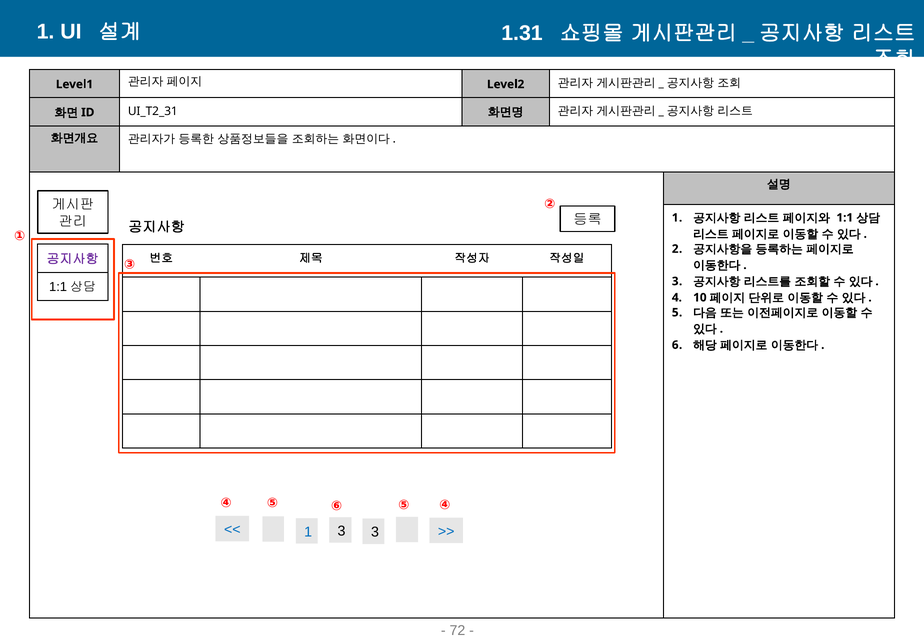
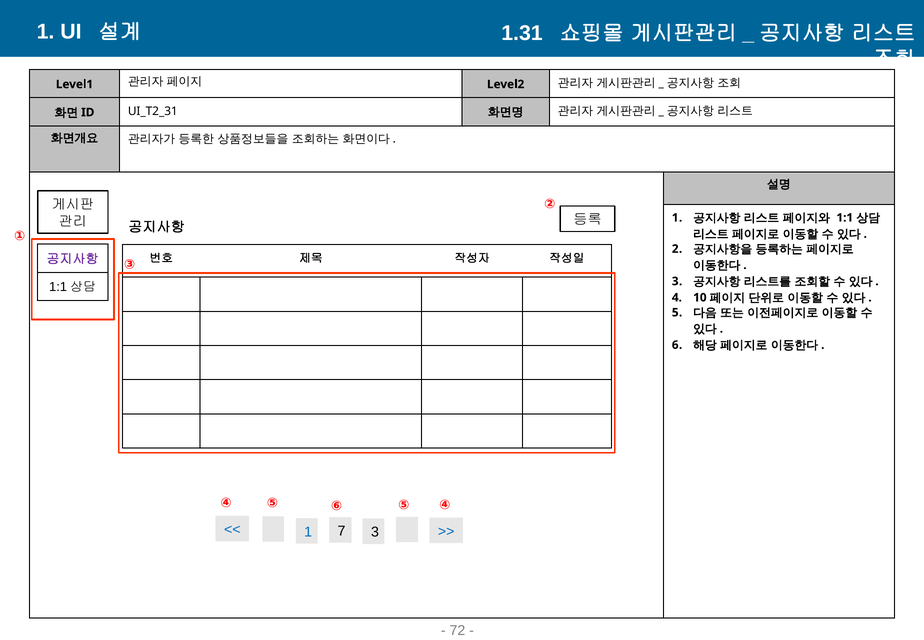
1 3: 3 -> 7
